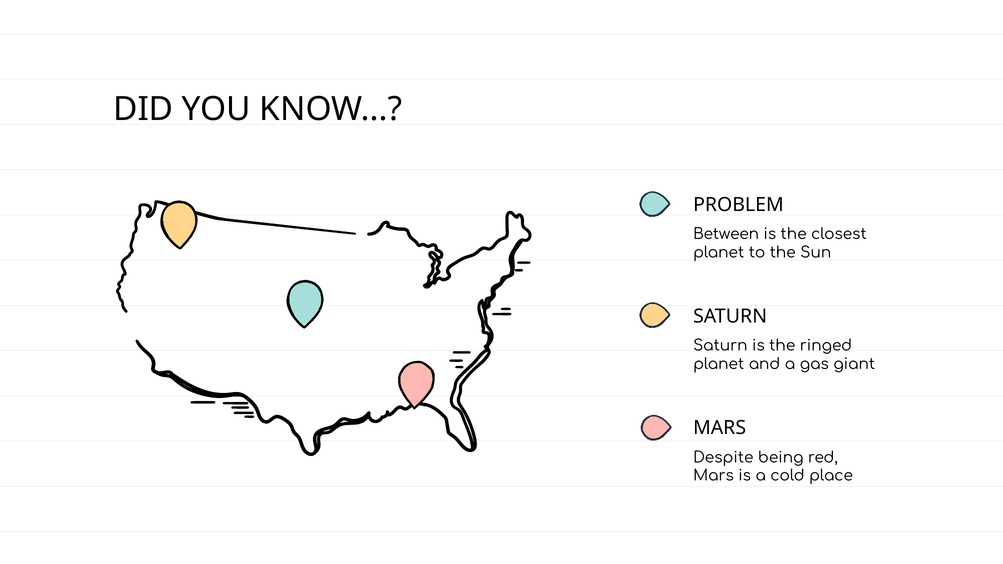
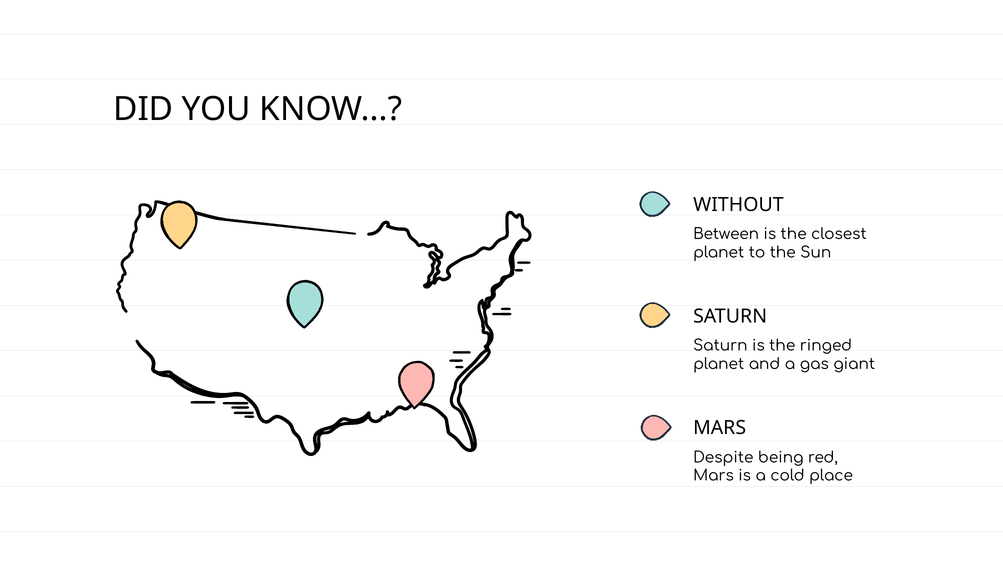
PROBLEM: PROBLEM -> WITHOUT
